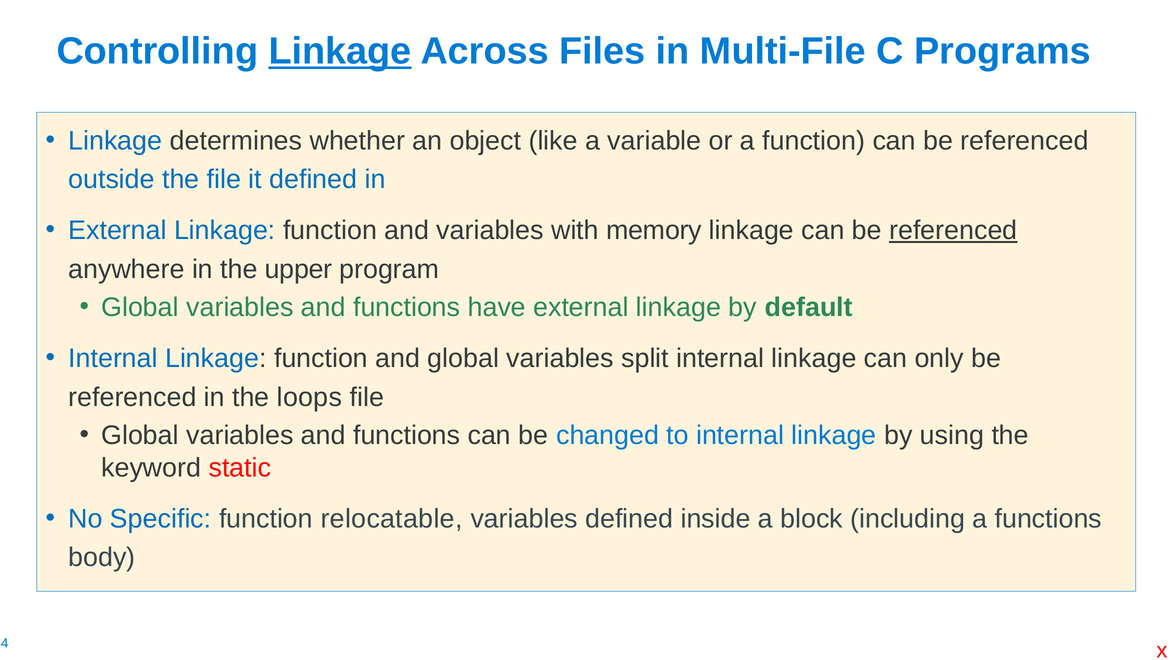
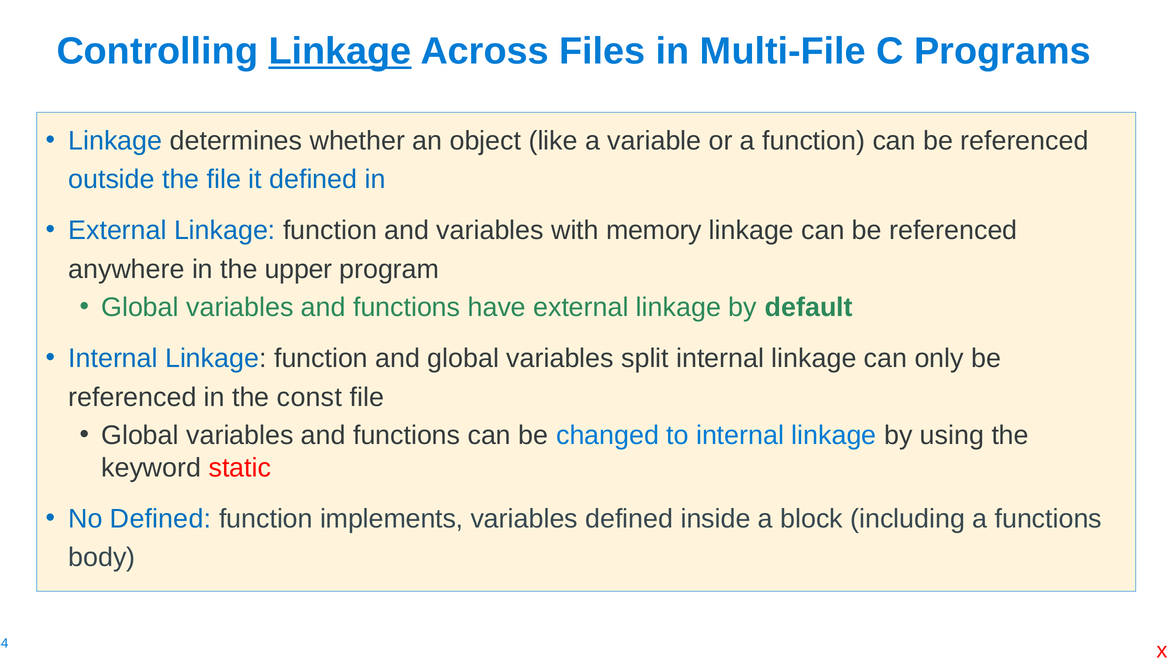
referenced at (953, 230) underline: present -> none
loops: loops -> const
No Specific: Specific -> Defined
relocatable: relocatable -> implements
